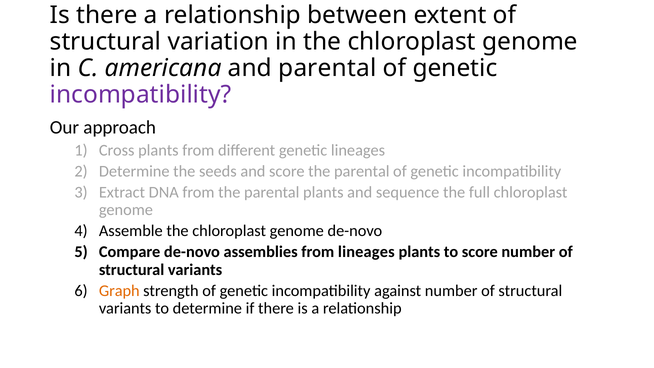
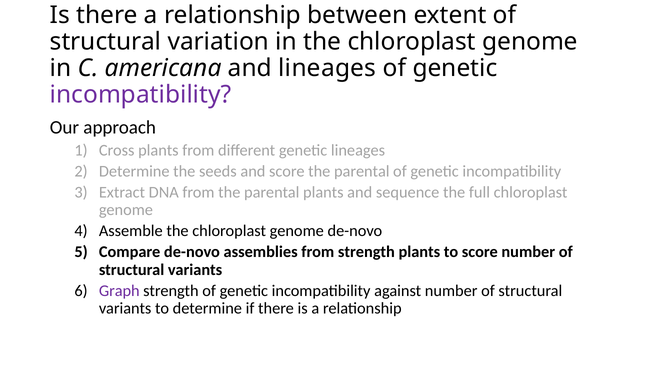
and parental: parental -> lineages
from lineages: lineages -> strength
Graph colour: orange -> purple
